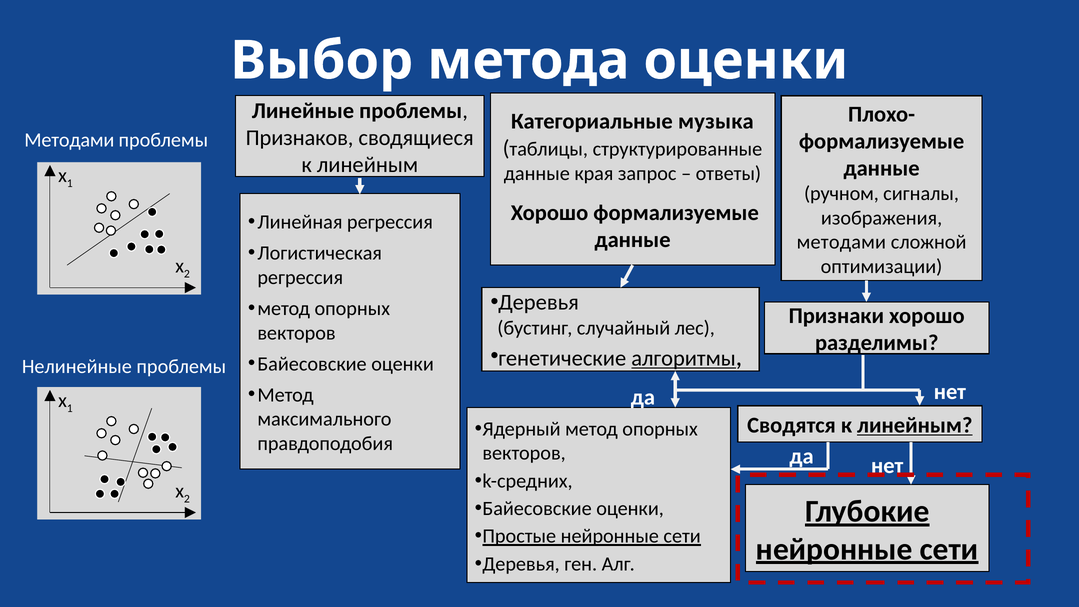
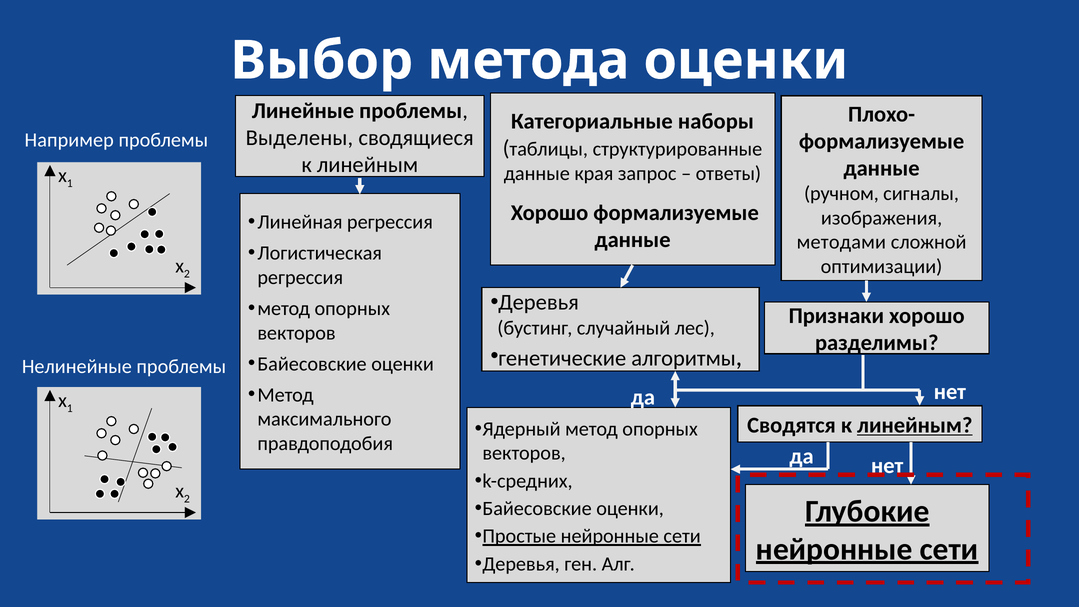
музыка: музыка -> наборы
Признаков: Признаков -> Выделены
Методами at (69, 140): Методами -> Например
алгоритмы underline: present -> none
